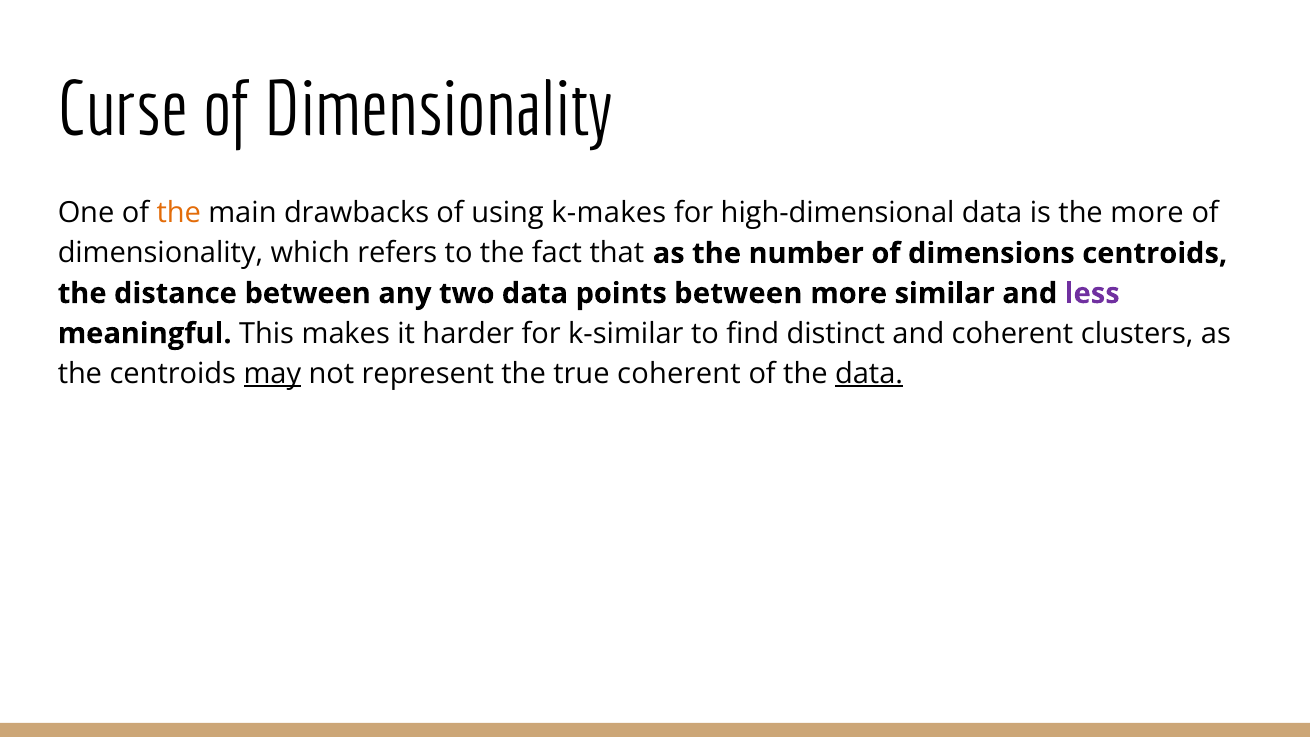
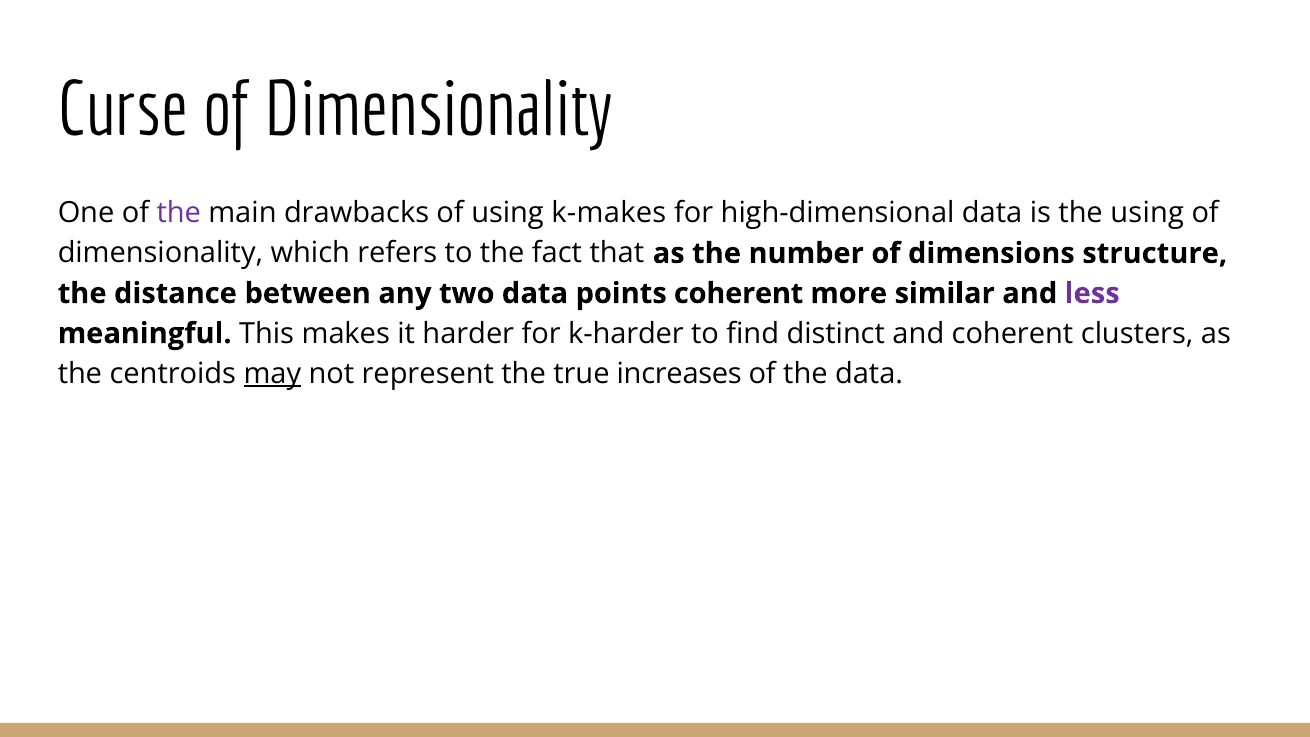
the at (179, 213) colour: orange -> purple
the more: more -> using
dimensions centroids: centroids -> structure
points between: between -> coherent
k-similar: k-similar -> k-harder
true coherent: coherent -> increases
data at (869, 374) underline: present -> none
